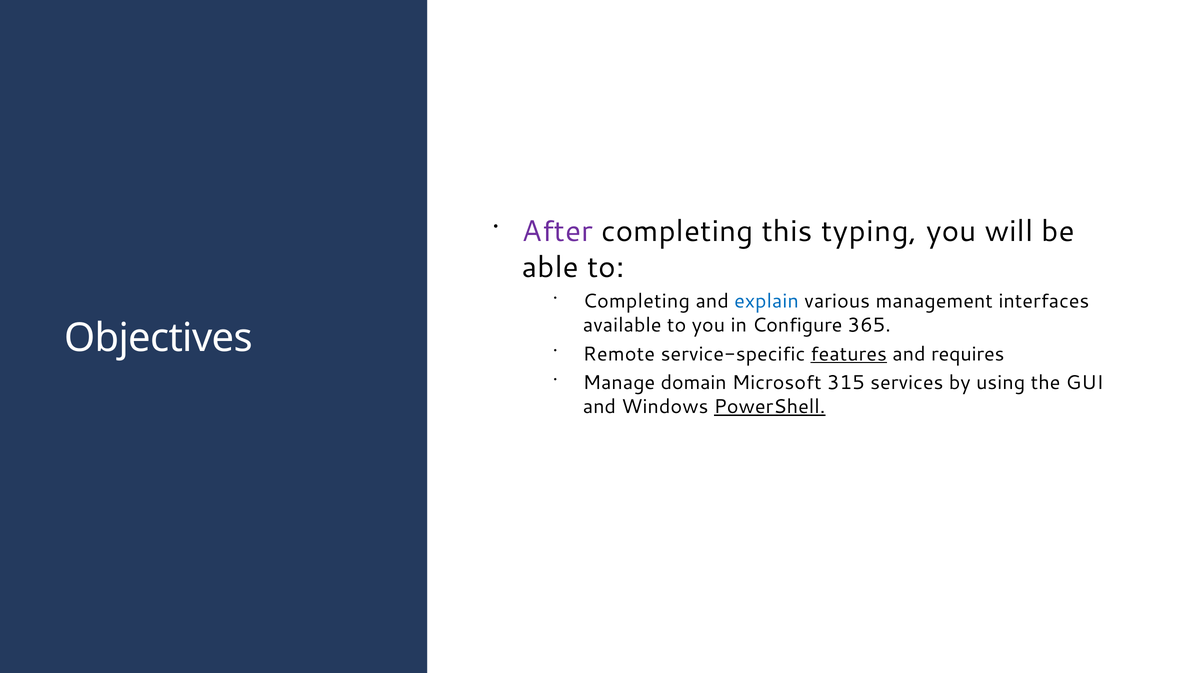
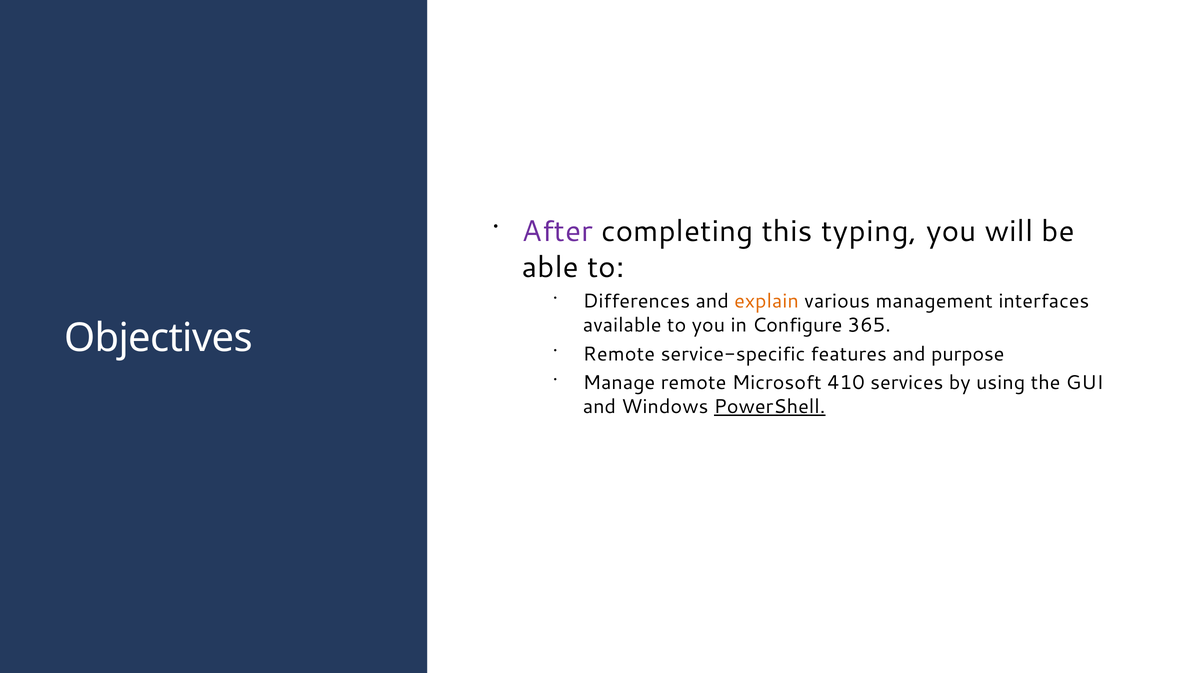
Completing at (636, 301): Completing -> Differences
explain colour: blue -> orange
features underline: present -> none
requires: requires -> purpose
Manage domain: domain -> remote
315: 315 -> 410
